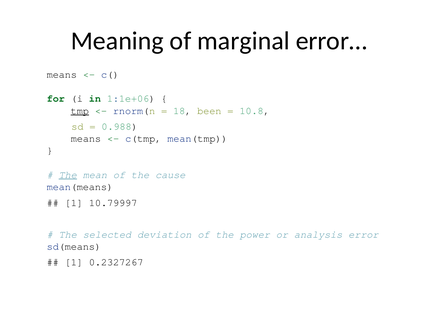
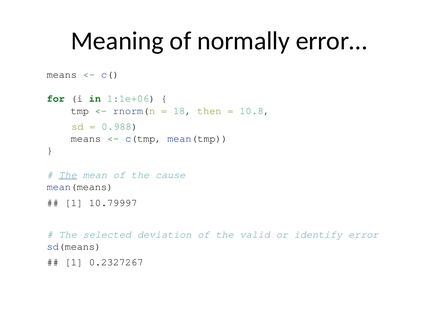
marginal: marginal -> normally
tmp underline: present -> none
been: been -> then
power: power -> valid
analysis: analysis -> identify
